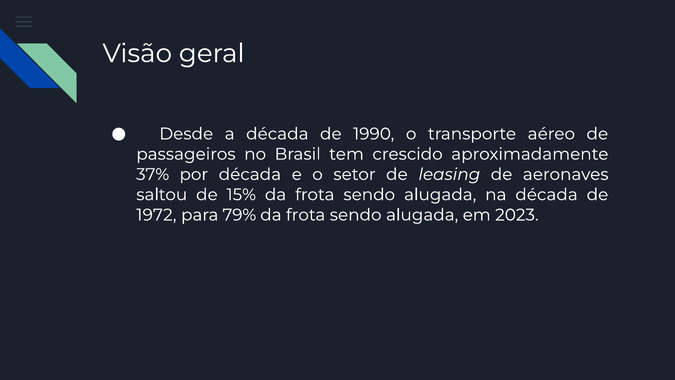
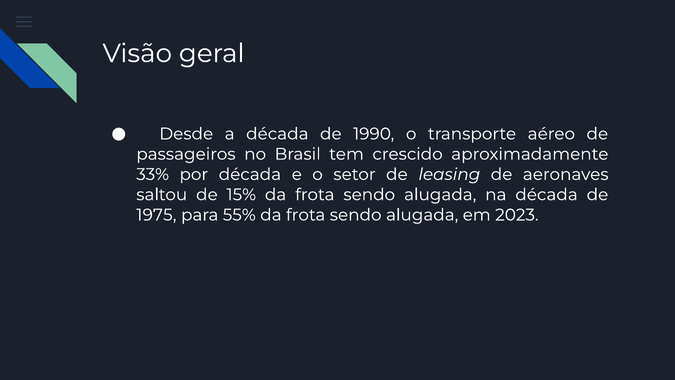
37%: 37% -> 33%
1972: 1972 -> 1975
79%: 79% -> 55%
